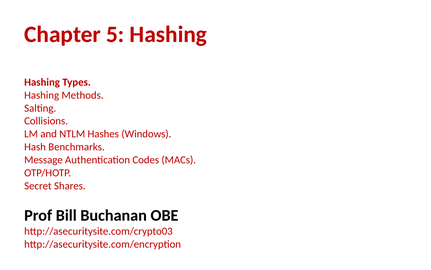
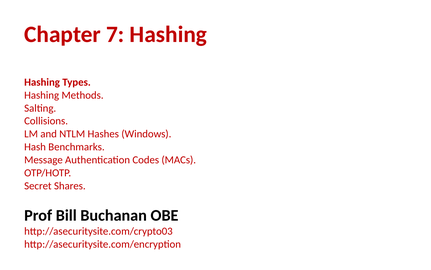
5: 5 -> 7
